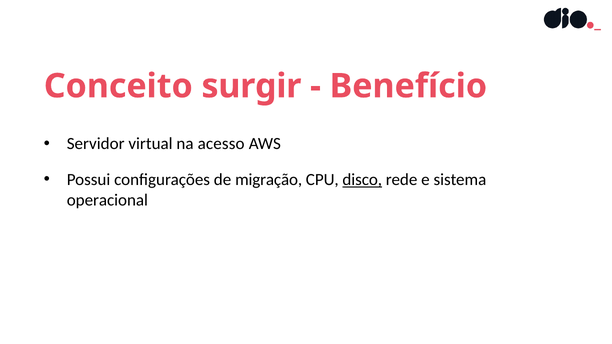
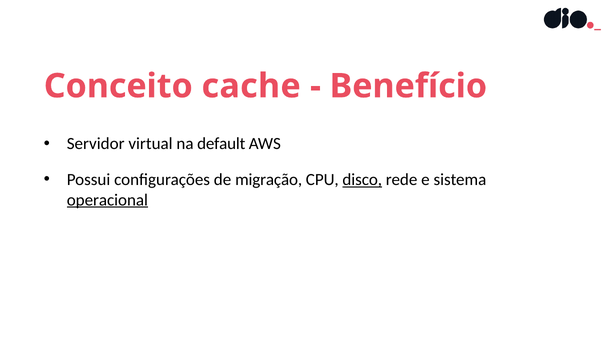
surgir: surgir -> cache
acesso: acesso -> default
operacional underline: none -> present
